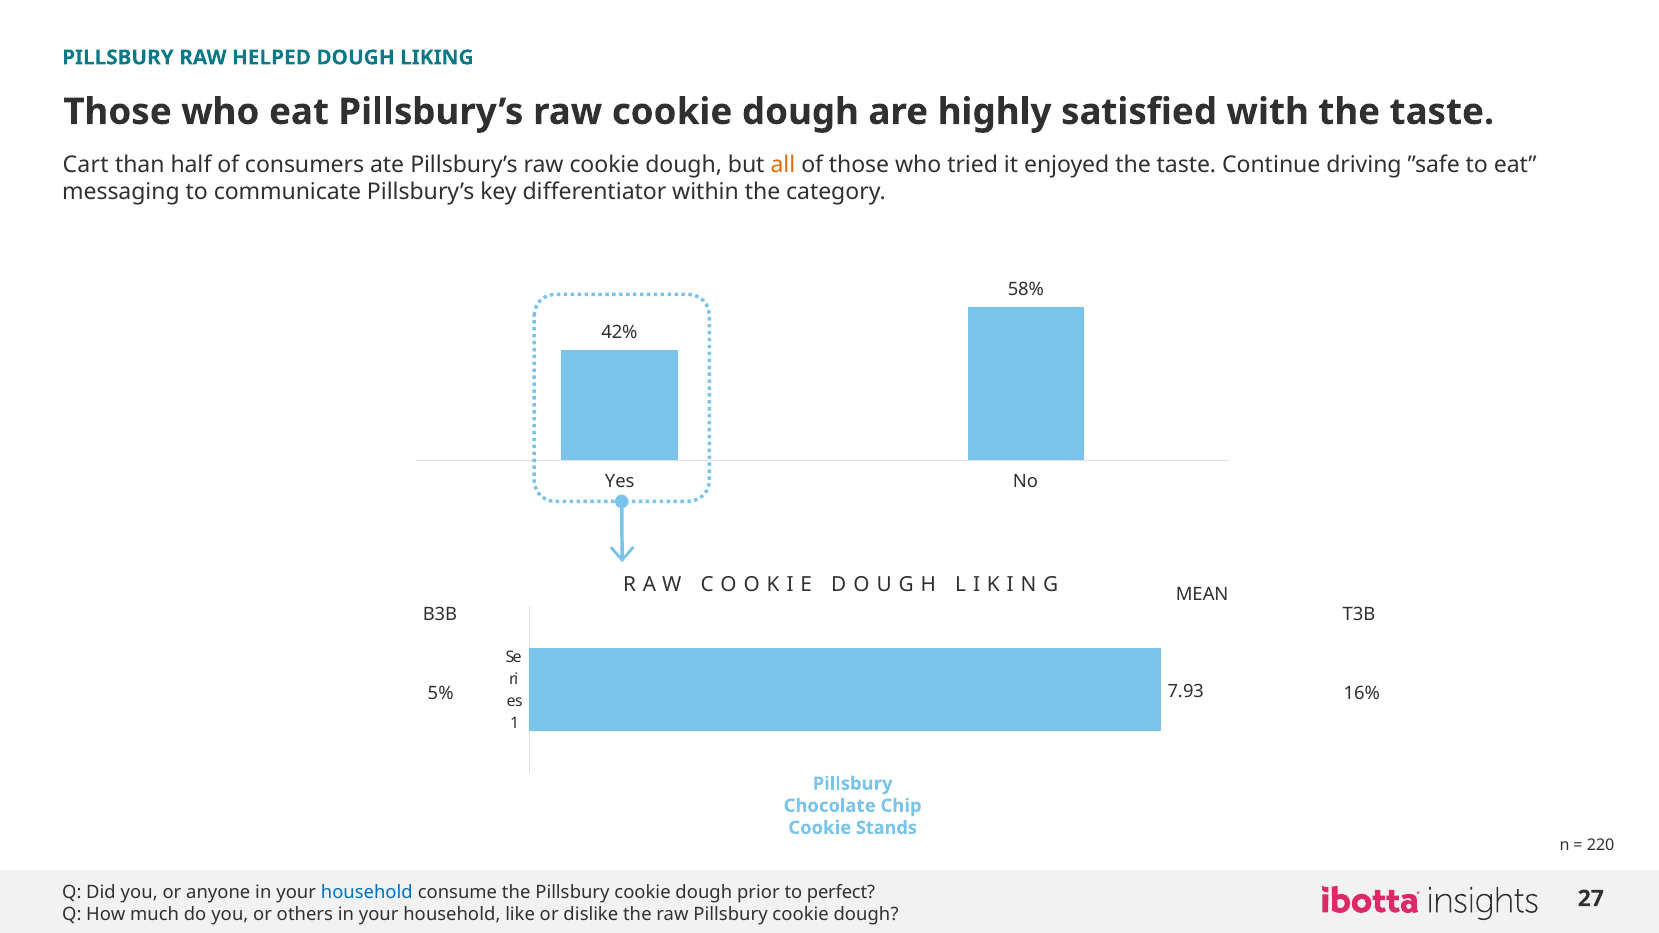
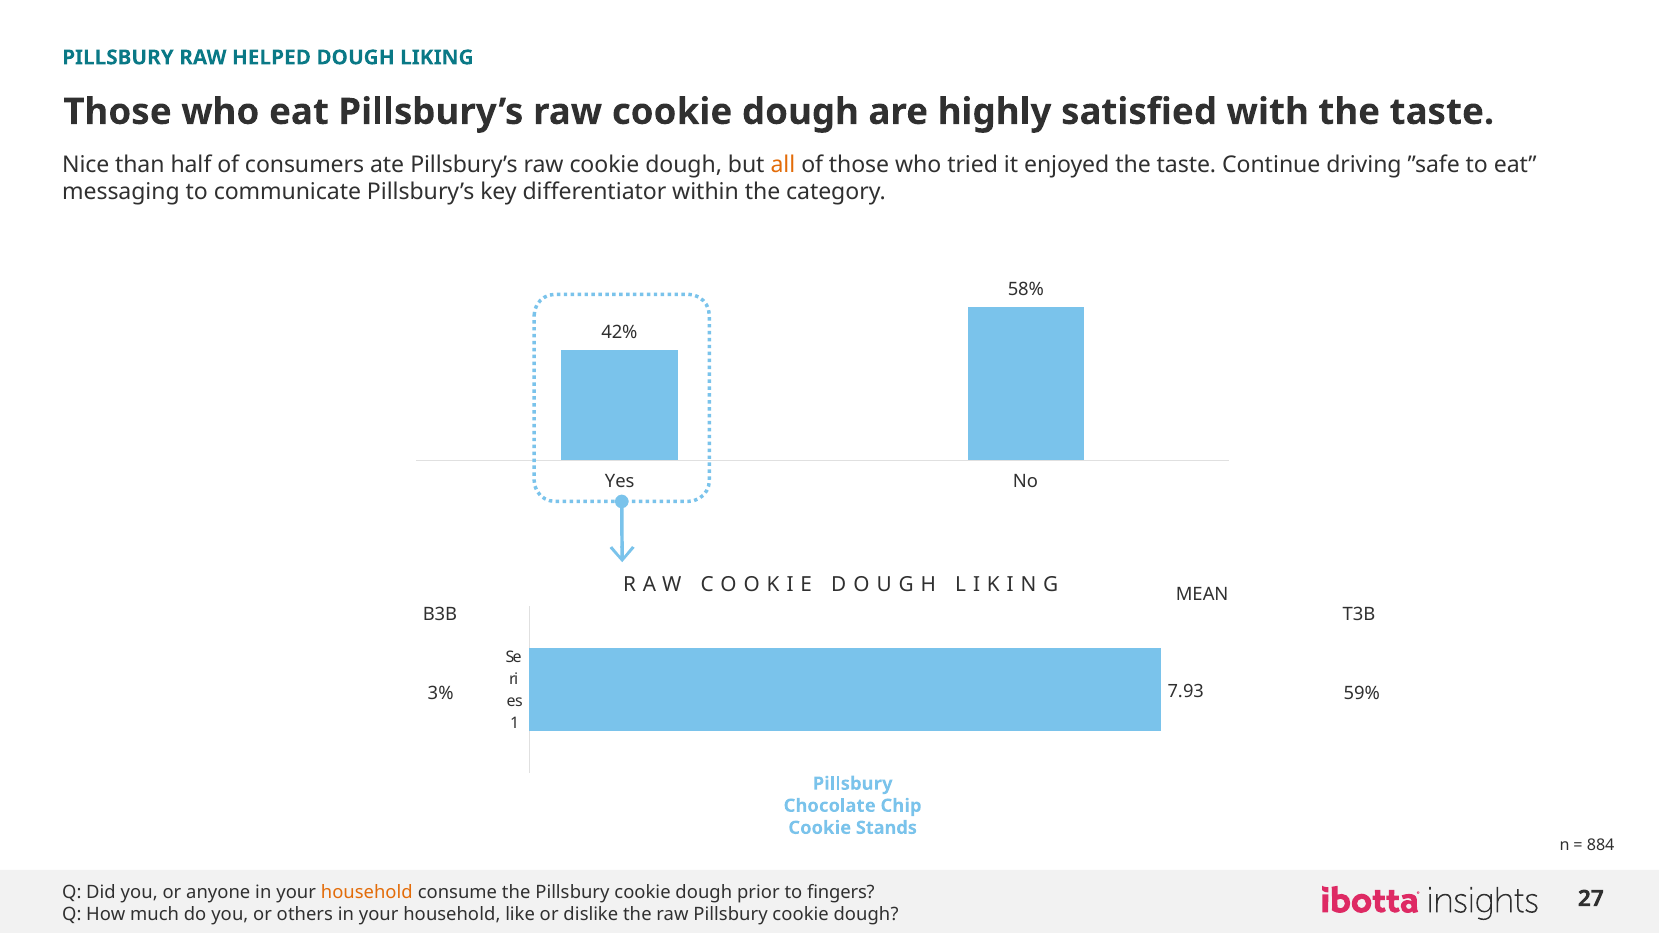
Cart: Cart -> Nice
5%: 5% -> 3%
16%: 16% -> 59%
220: 220 -> 884
household at (367, 892) colour: blue -> orange
perfect: perfect -> fingers
